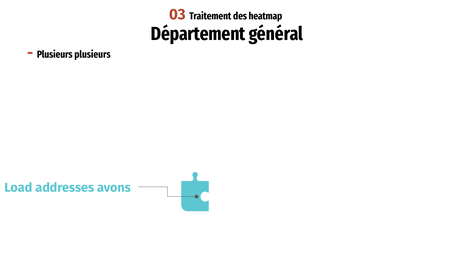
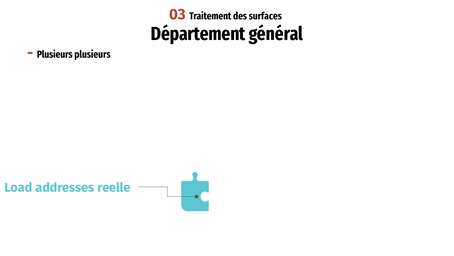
heatmap: heatmap -> surfaces
avons: avons -> reelle
